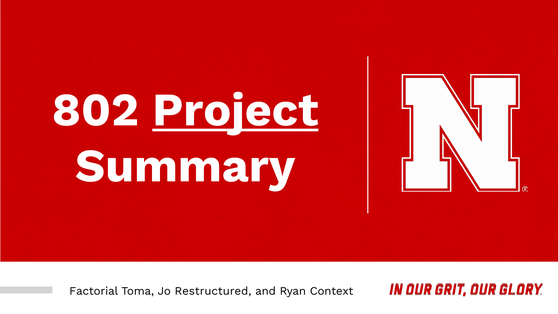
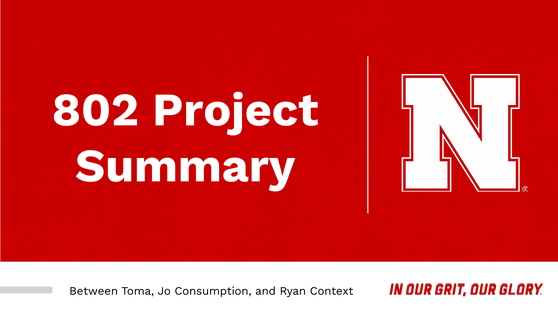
Project underline: present -> none
Factorial: Factorial -> Between
Restructured: Restructured -> Consumption
